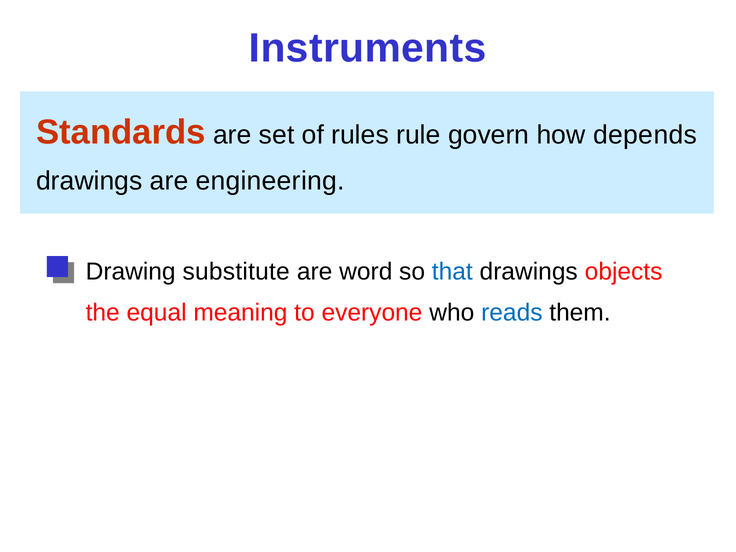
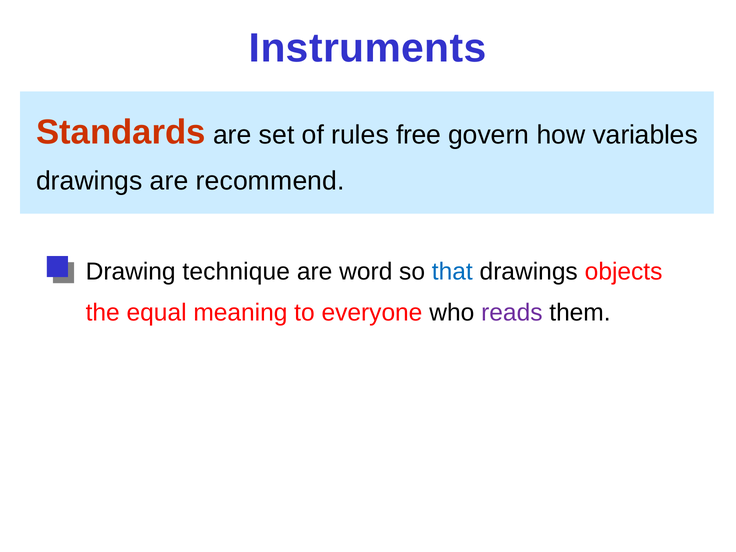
rule: rule -> free
depends: depends -> variables
engineering: engineering -> recommend
substitute: substitute -> technique
reads colour: blue -> purple
